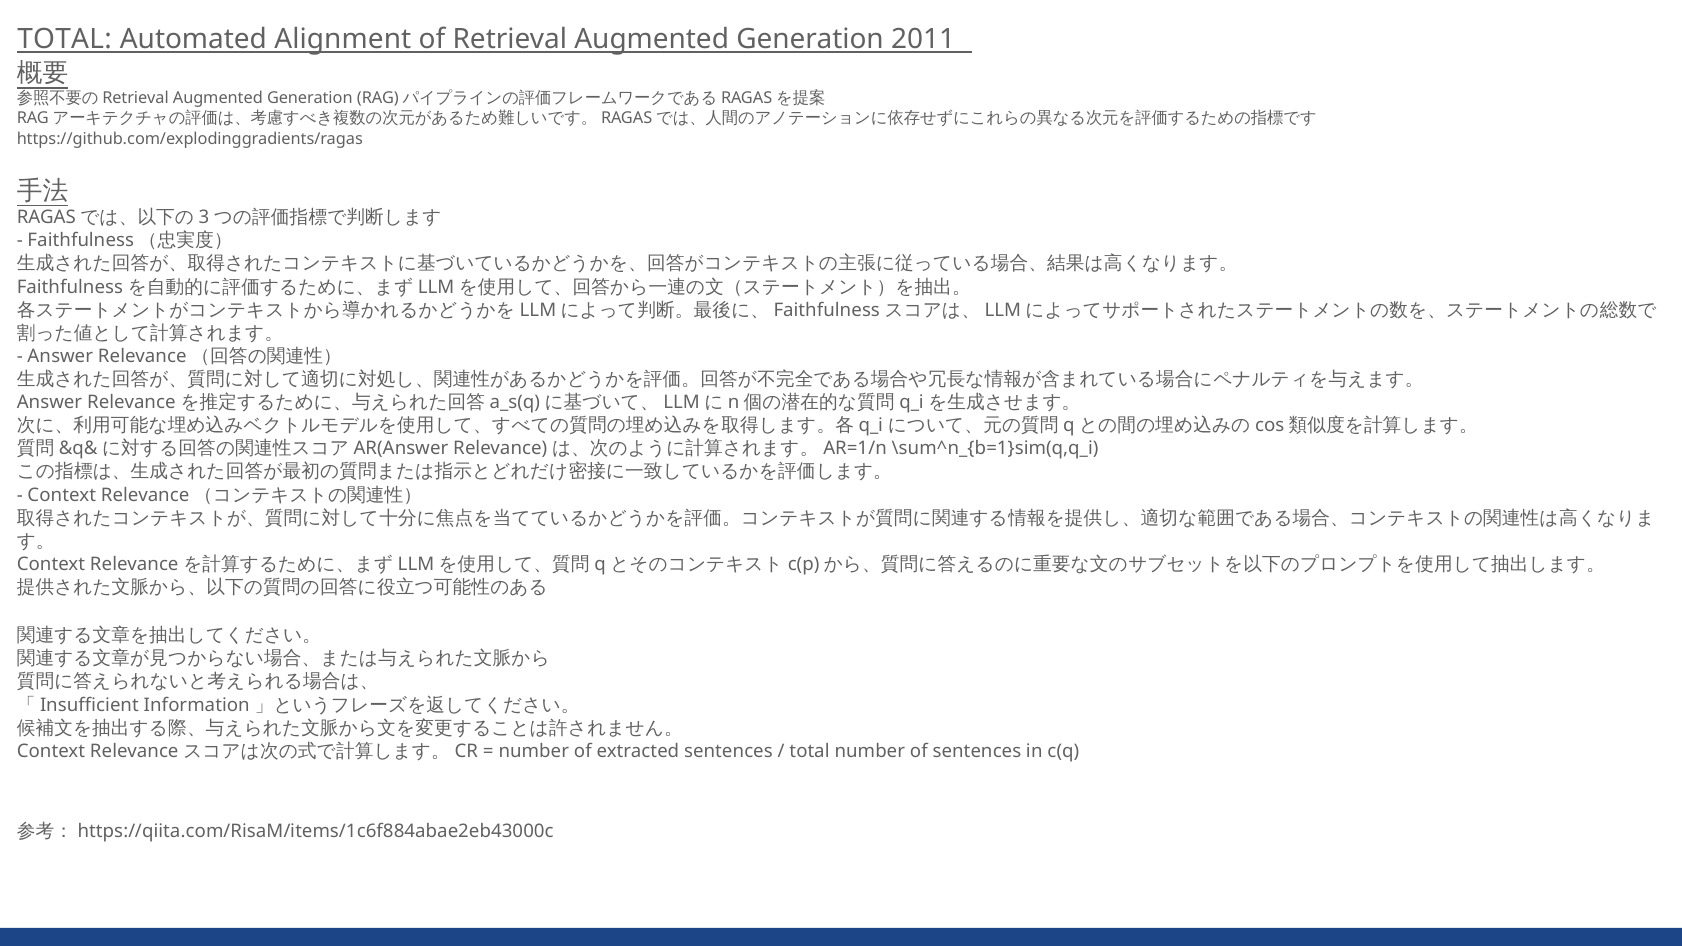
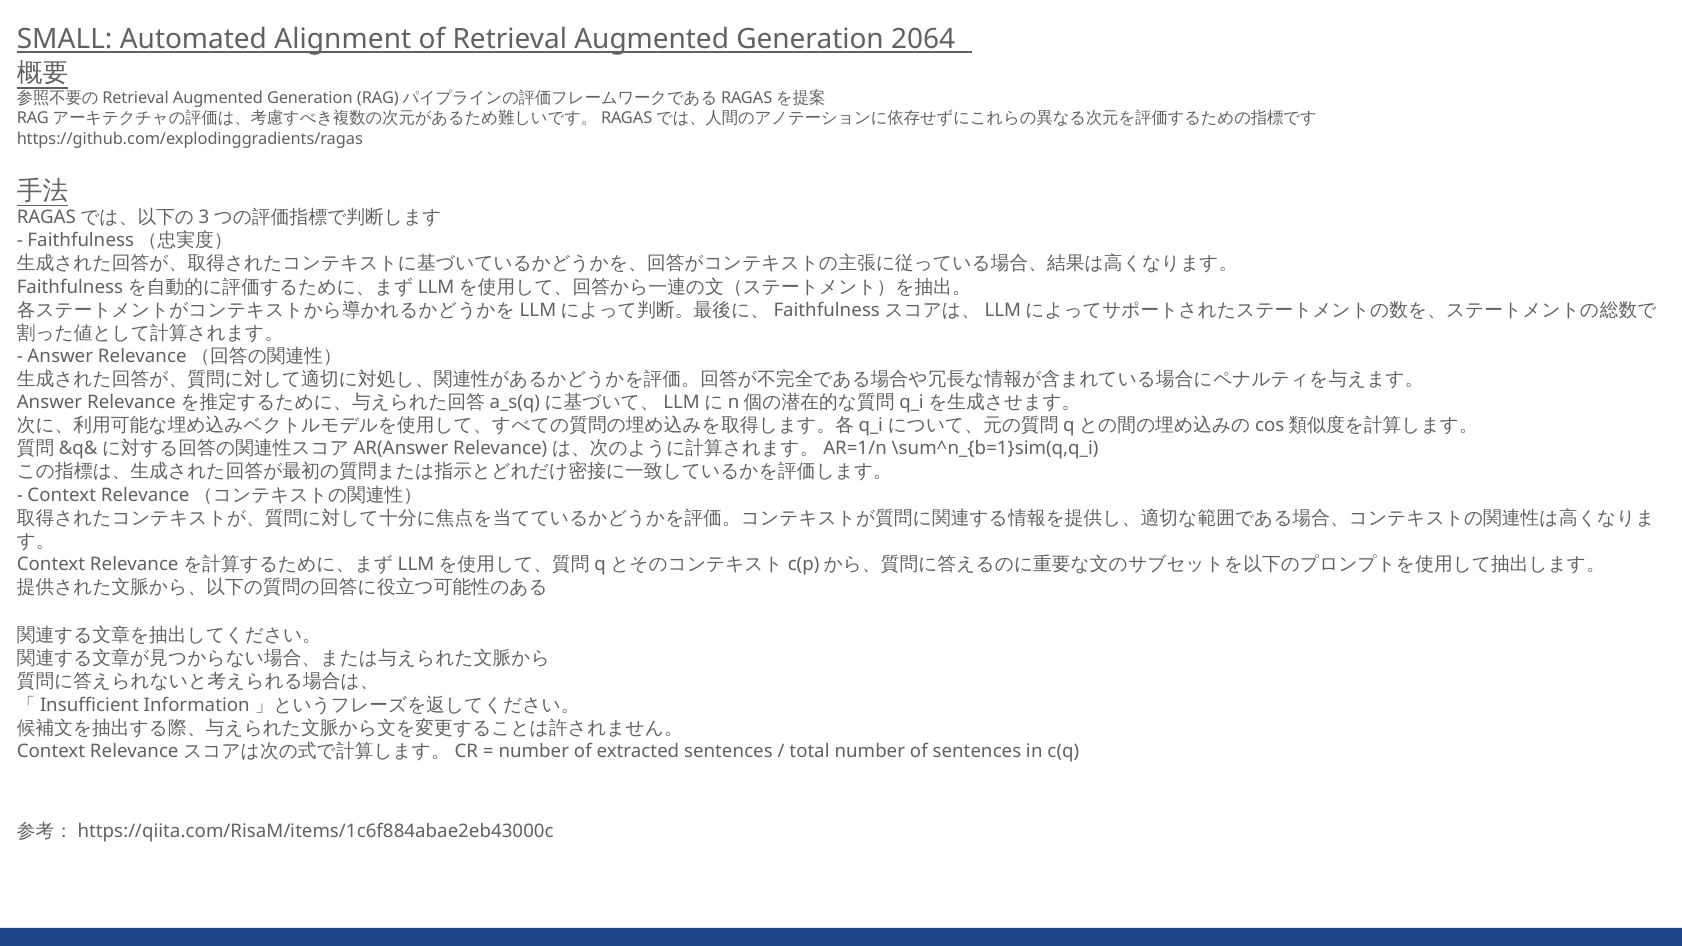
TOTAL at (65, 39): TOTAL -> SMALL
2011: 2011 -> 2064
